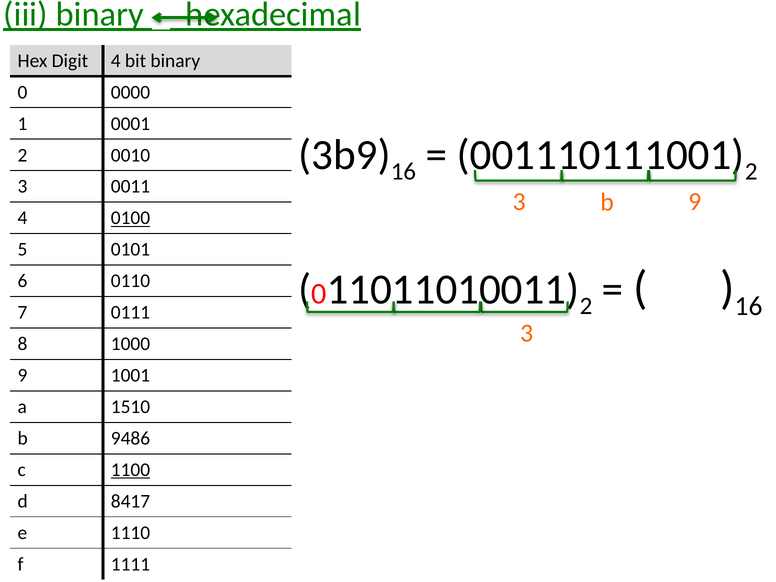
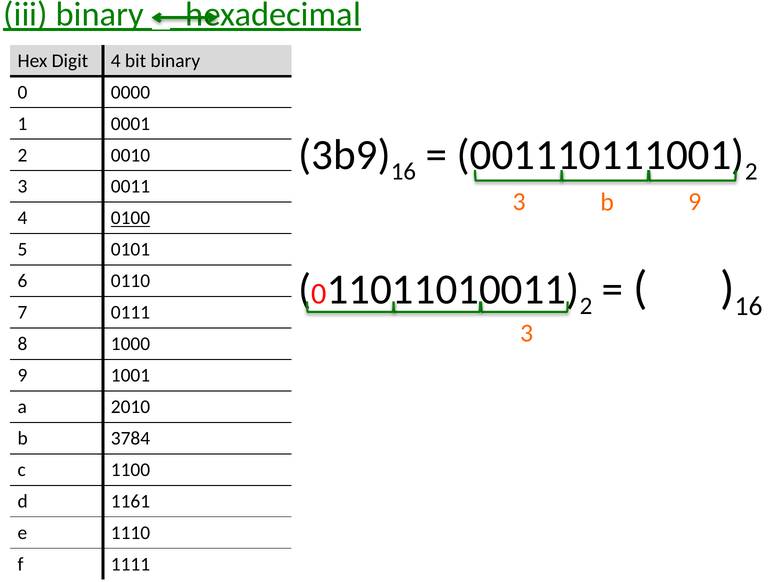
1510: 1510 -> 2010
9486: 9486 -> 3784
1100 underline: present -> none
8417: 8417 -> 1161
